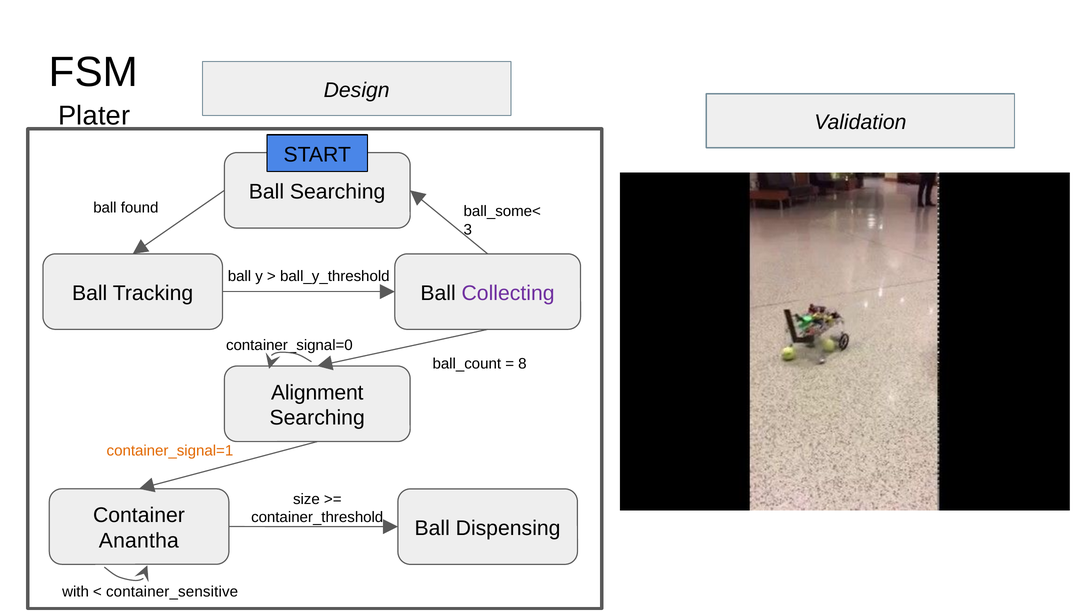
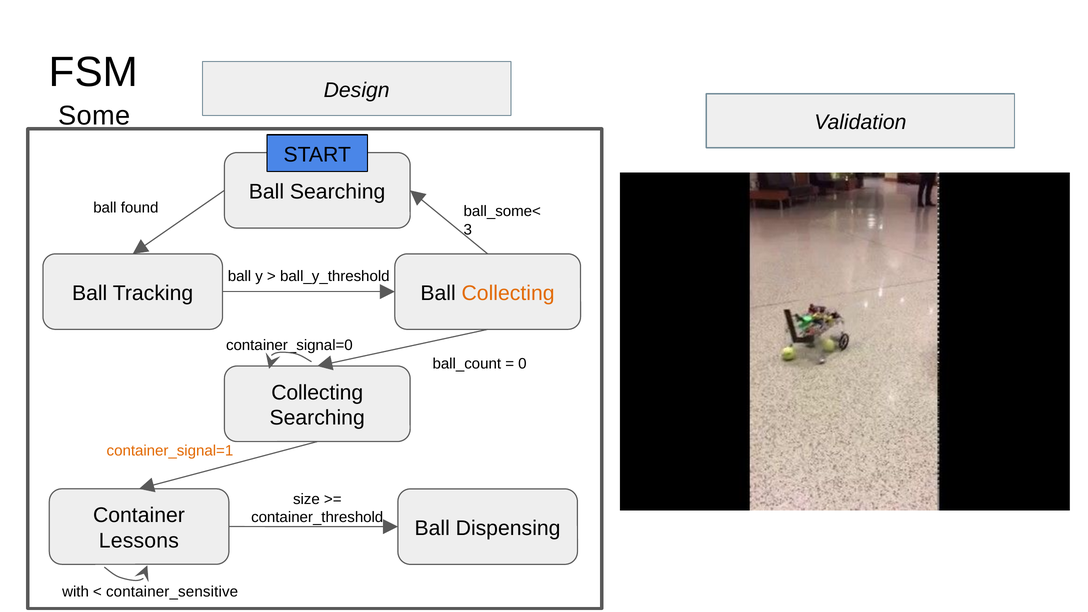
Plater: Plater -> Some
Collecting at (508, 293) colour: purple -> orange
8: 8 -> 0
Alignment at (317, 393): Alignment -> Collecting
Anantha: Anantha -> Lessons
